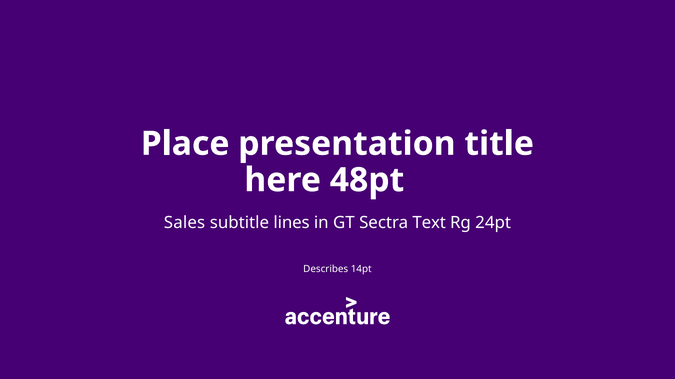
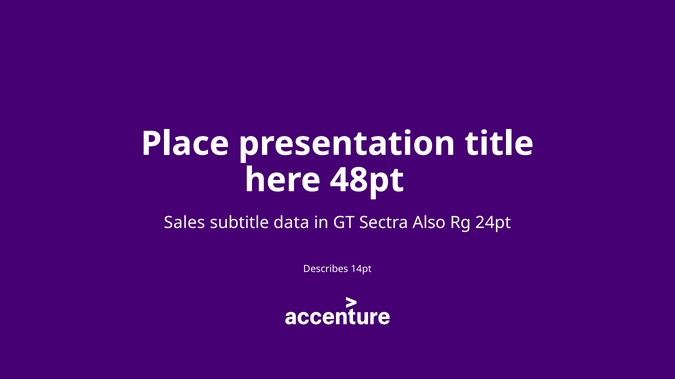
lines: lines -> data
Text: Text -> Also
